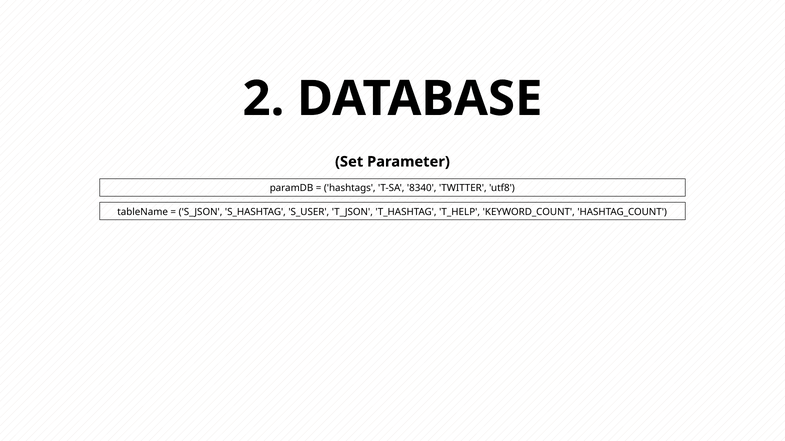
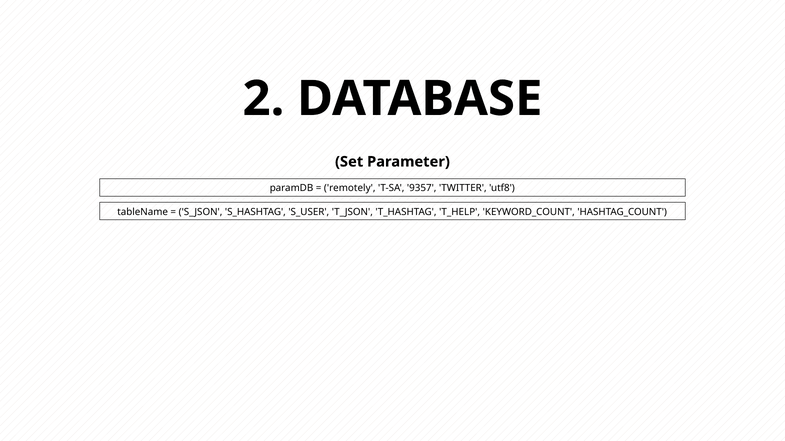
hashtags: hashtags -> remotely
8340: 8340 -> 9357
